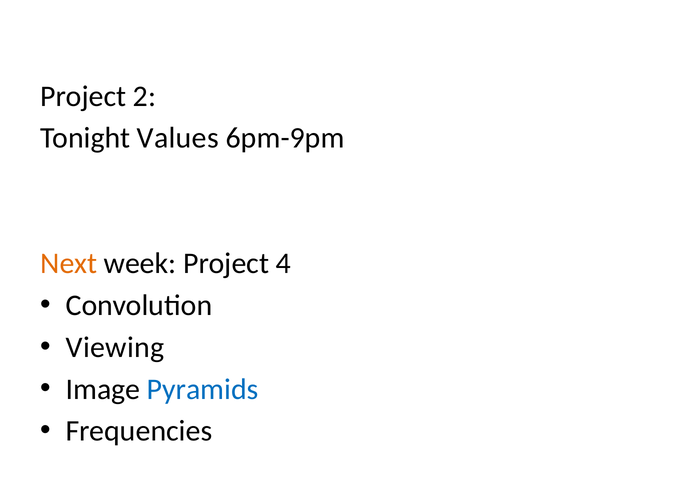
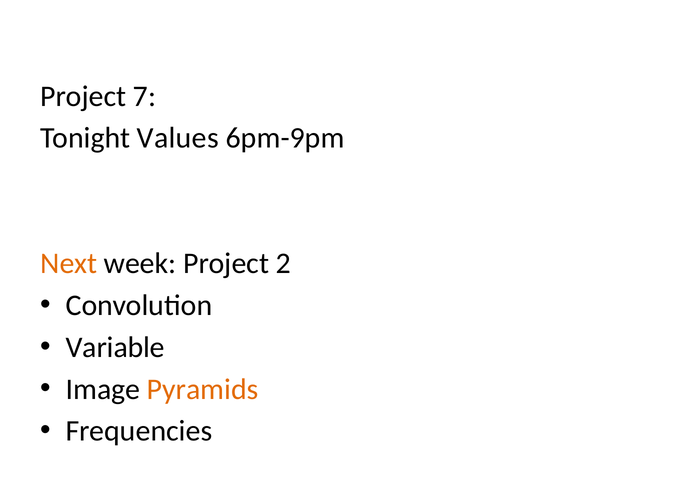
2: 2 -> 7
4: 4 -> 2
Viewing: Viewing -> Variable
Pyramids colour: blue -> orange
